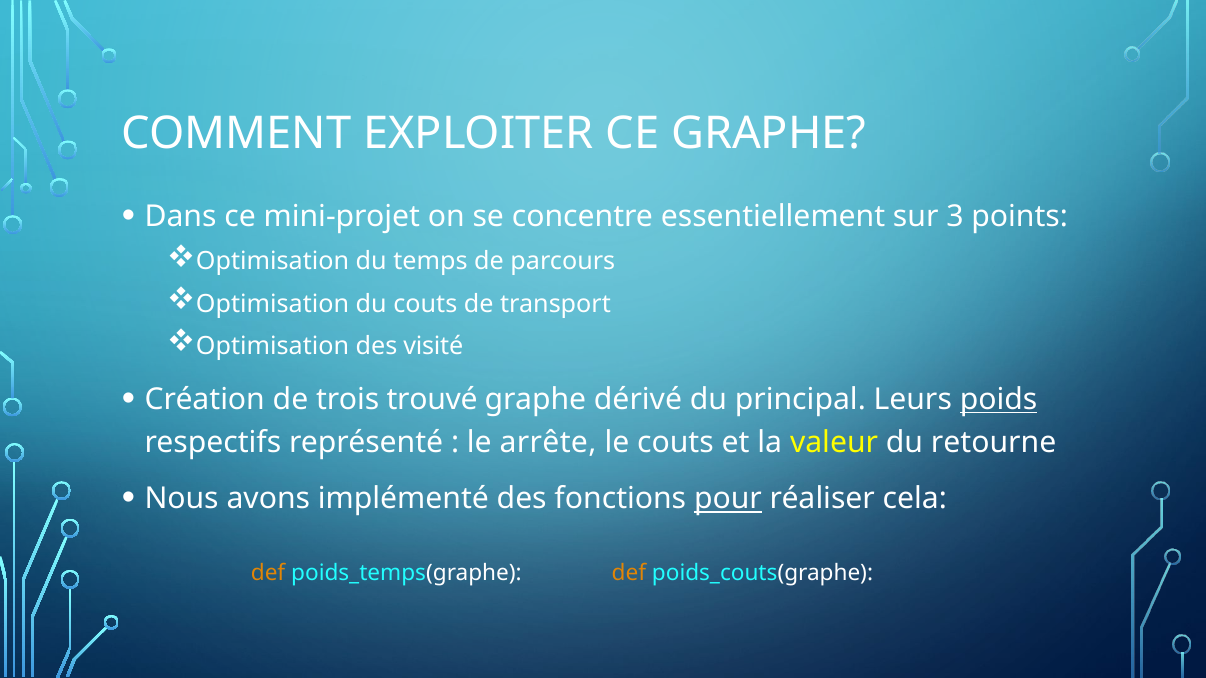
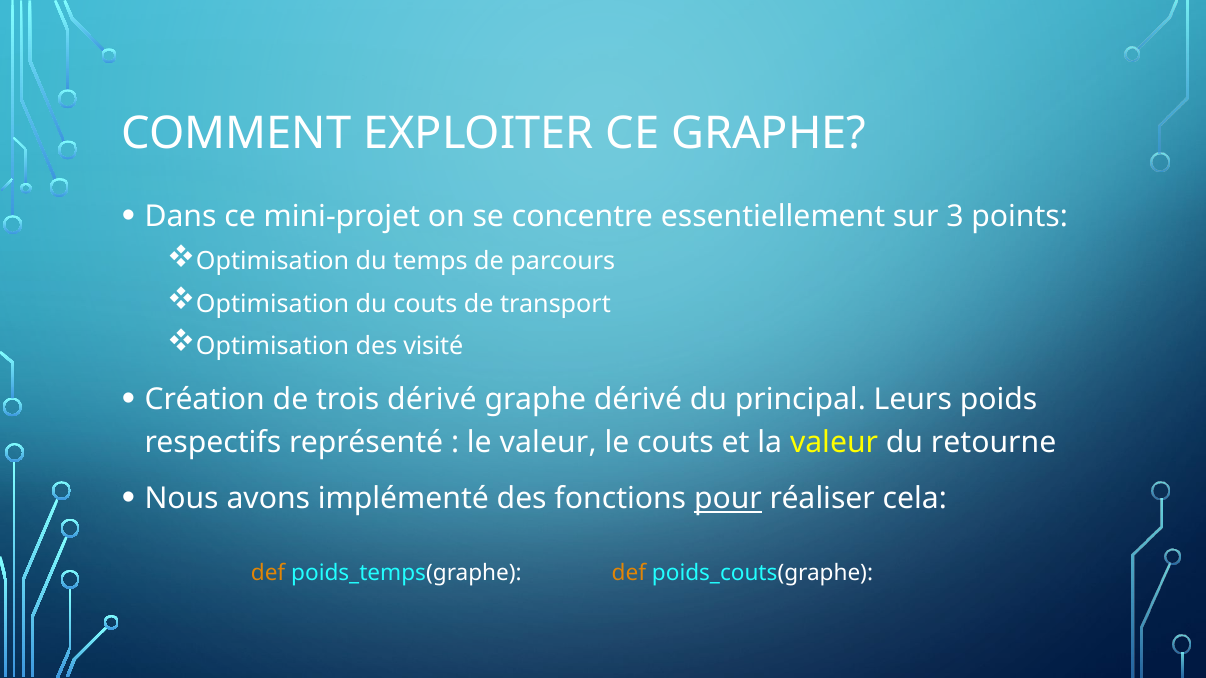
trois trouvé: trouvé -> dérivé
poids underline: present -> none
le arrête: arrête -> valeur
